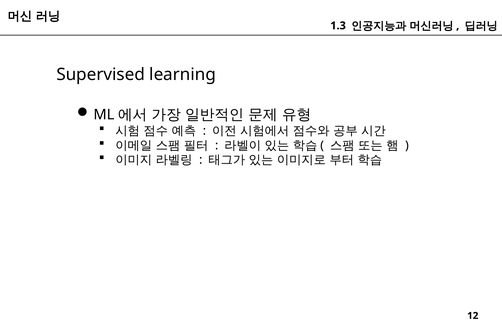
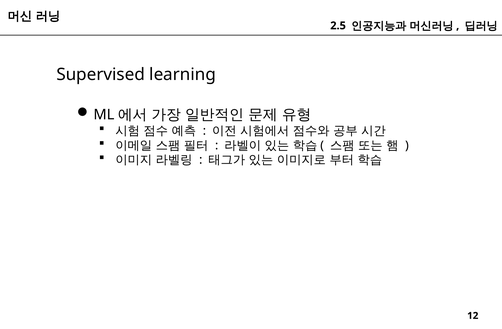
1.3: 1.3 -> 2.5
